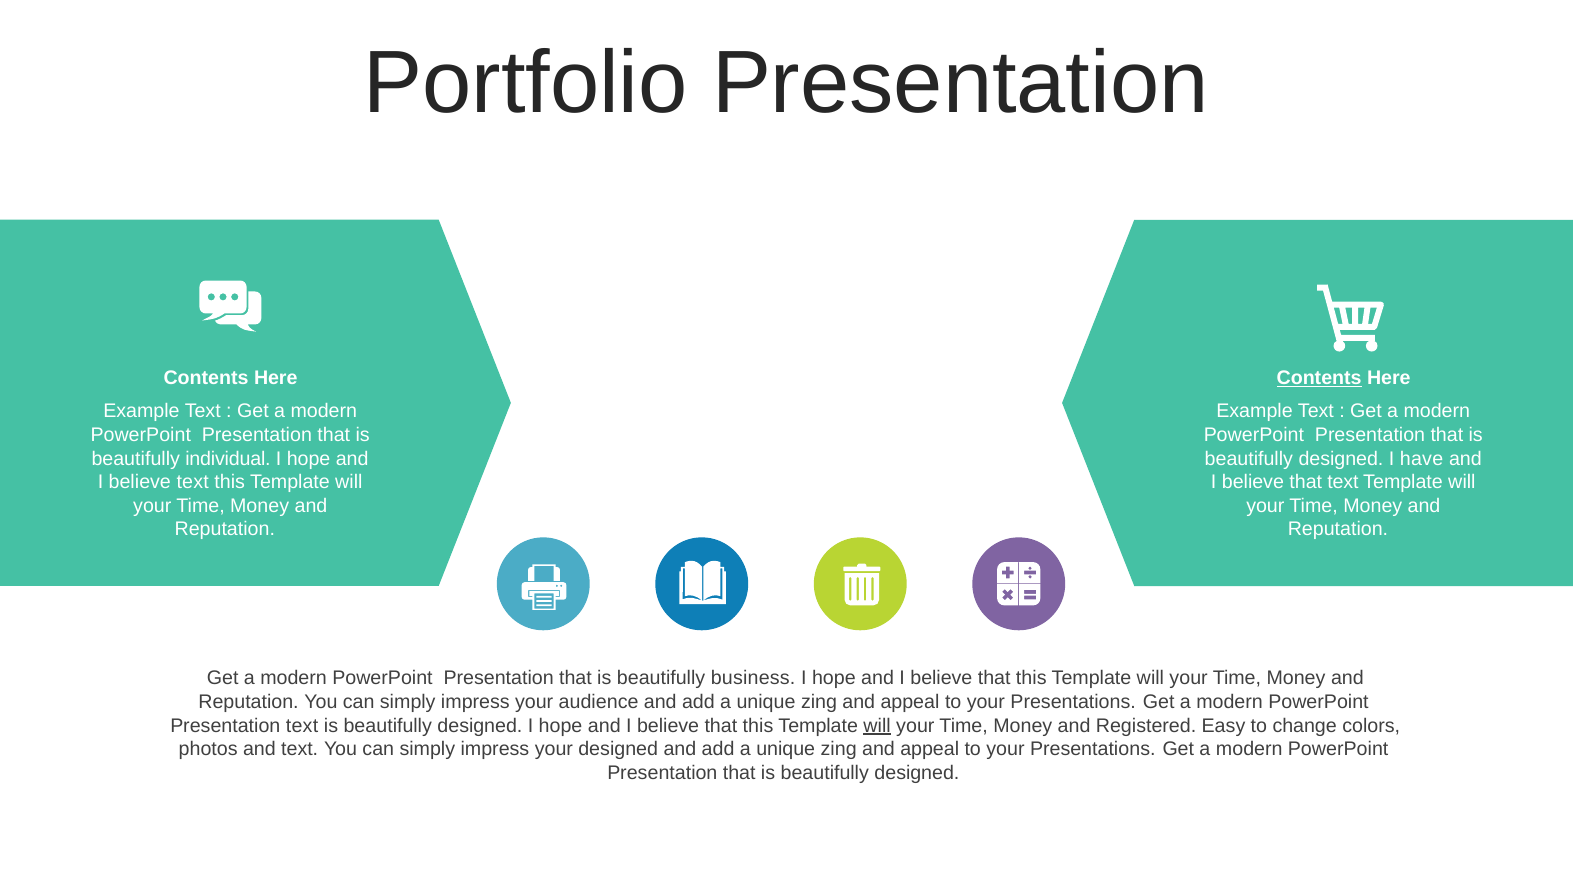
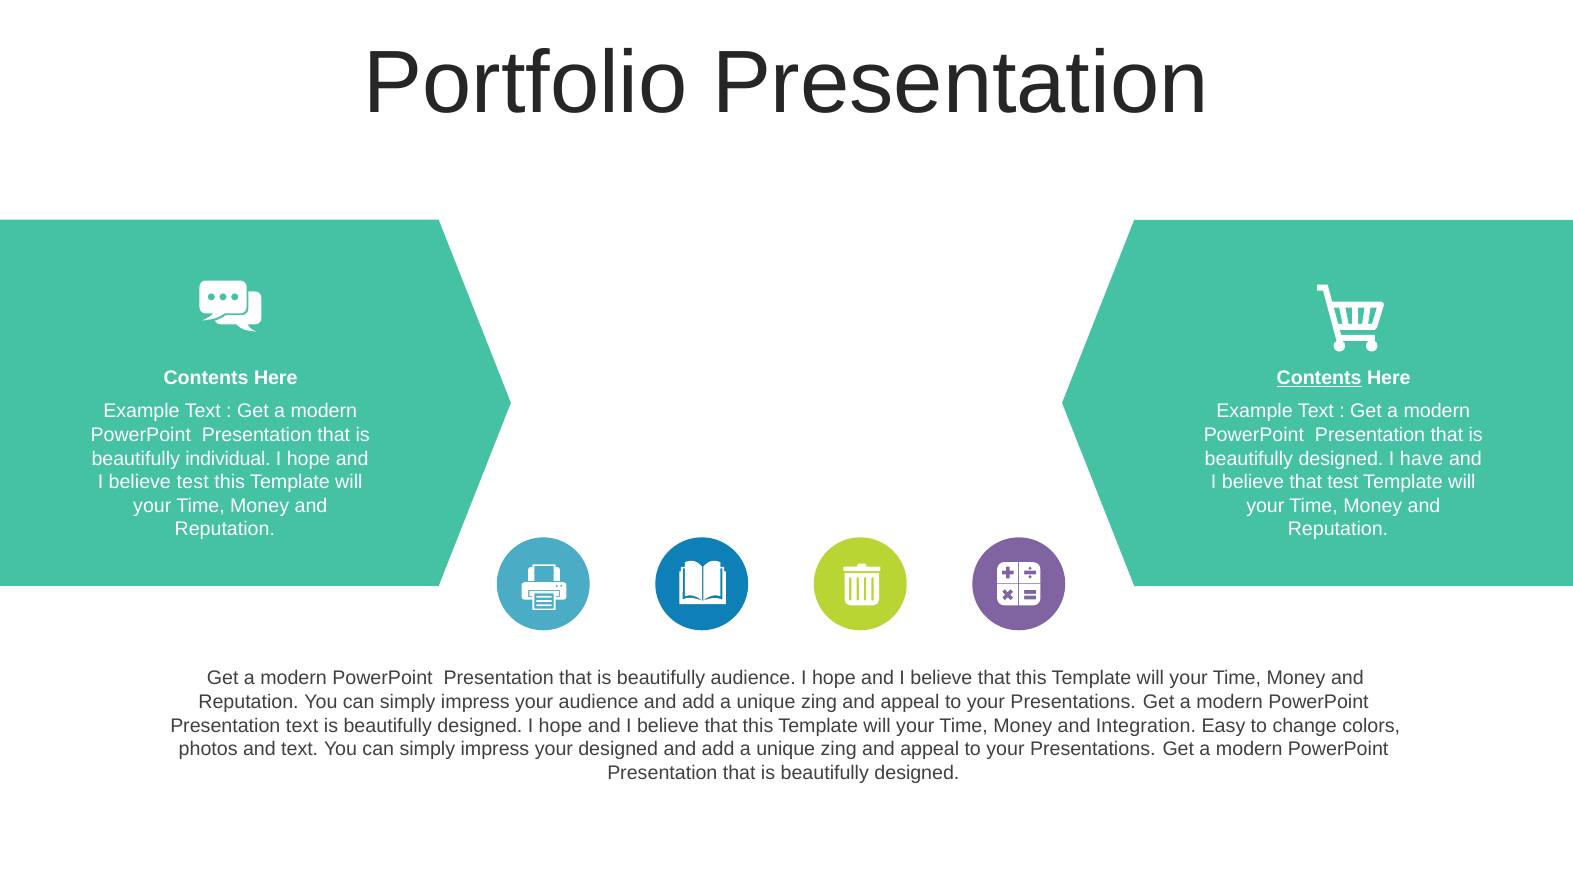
believe text: text -> test
that text: text -> test
beautifully business: business -> audience
will at (877, 725) underline: present -> none
Registered: Registered -> Integration
